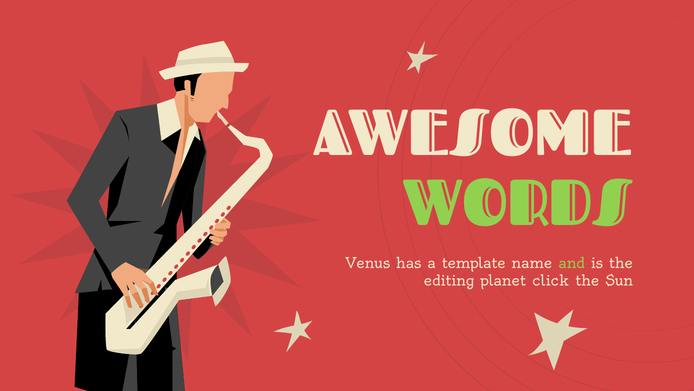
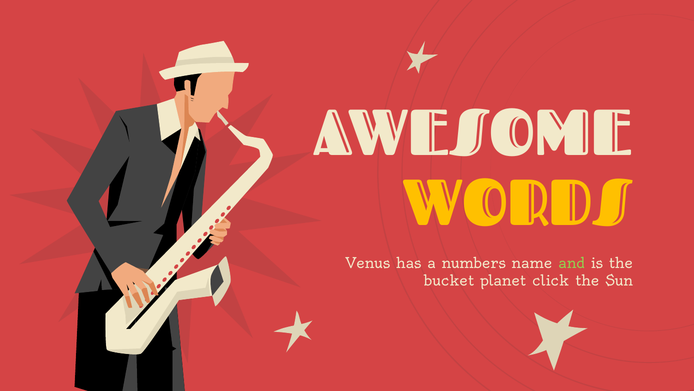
WORDS colour: light green -> yellow
template: template -> numbers
editing: editing -> bucket
